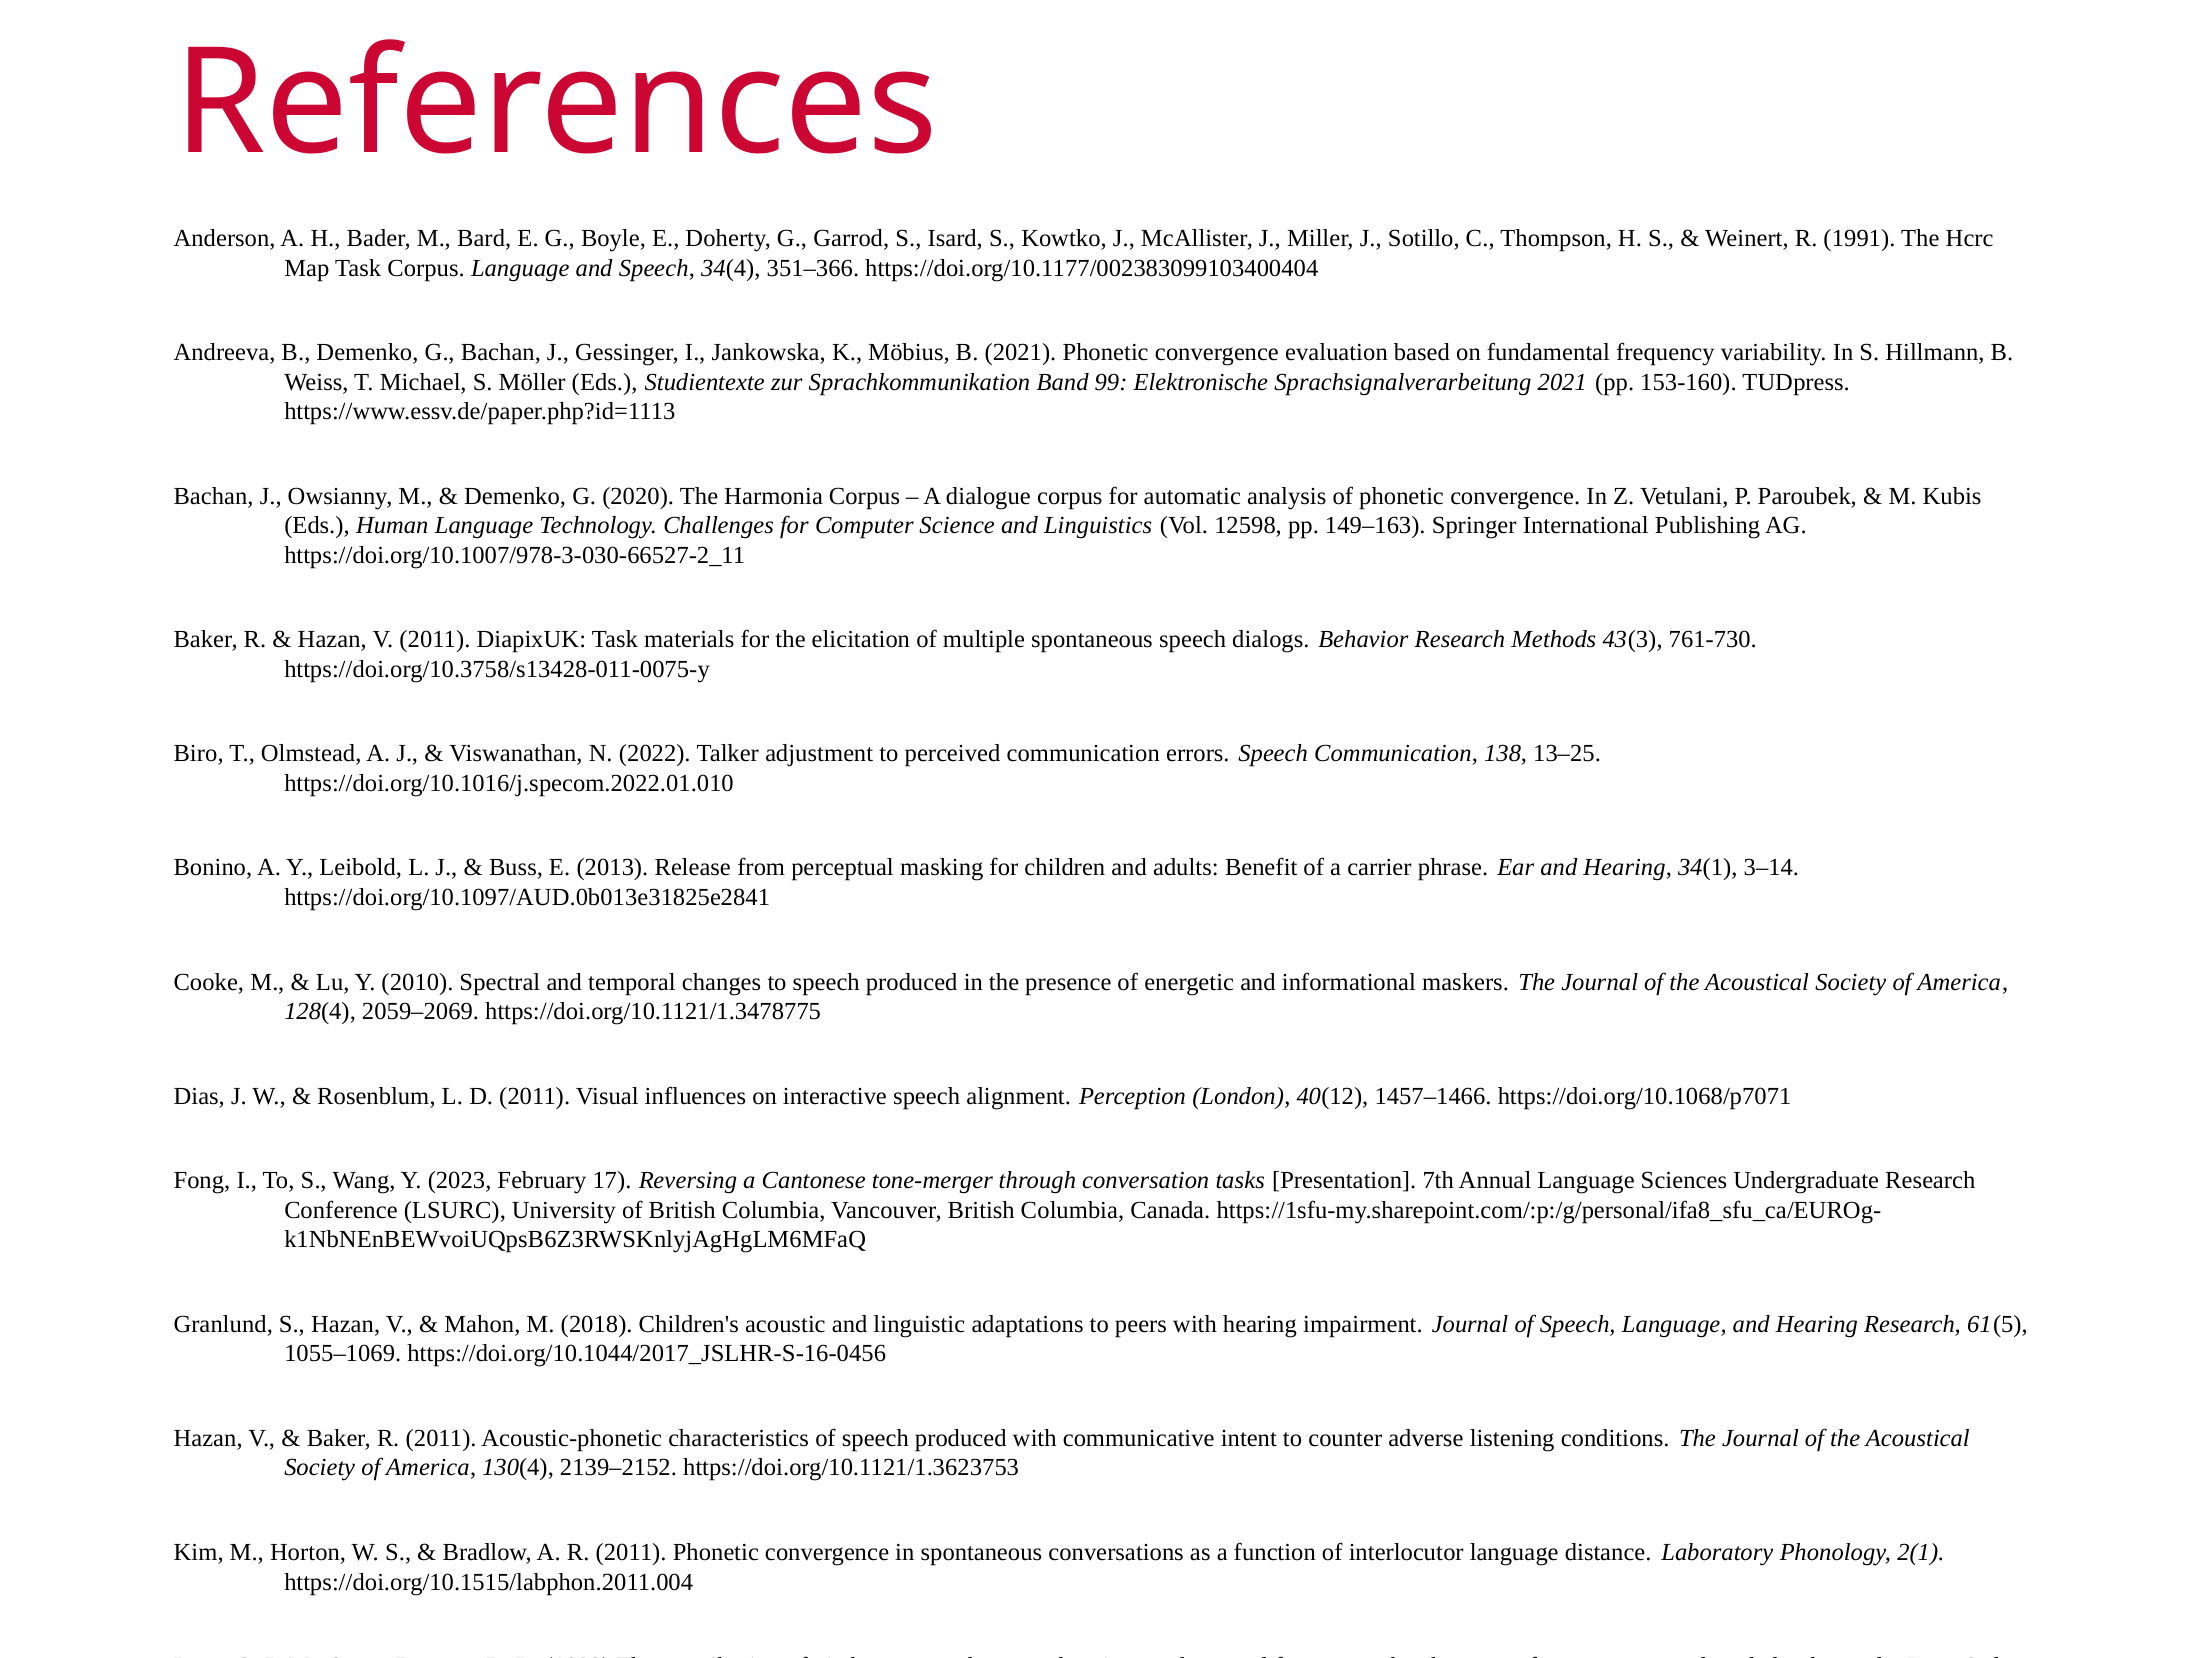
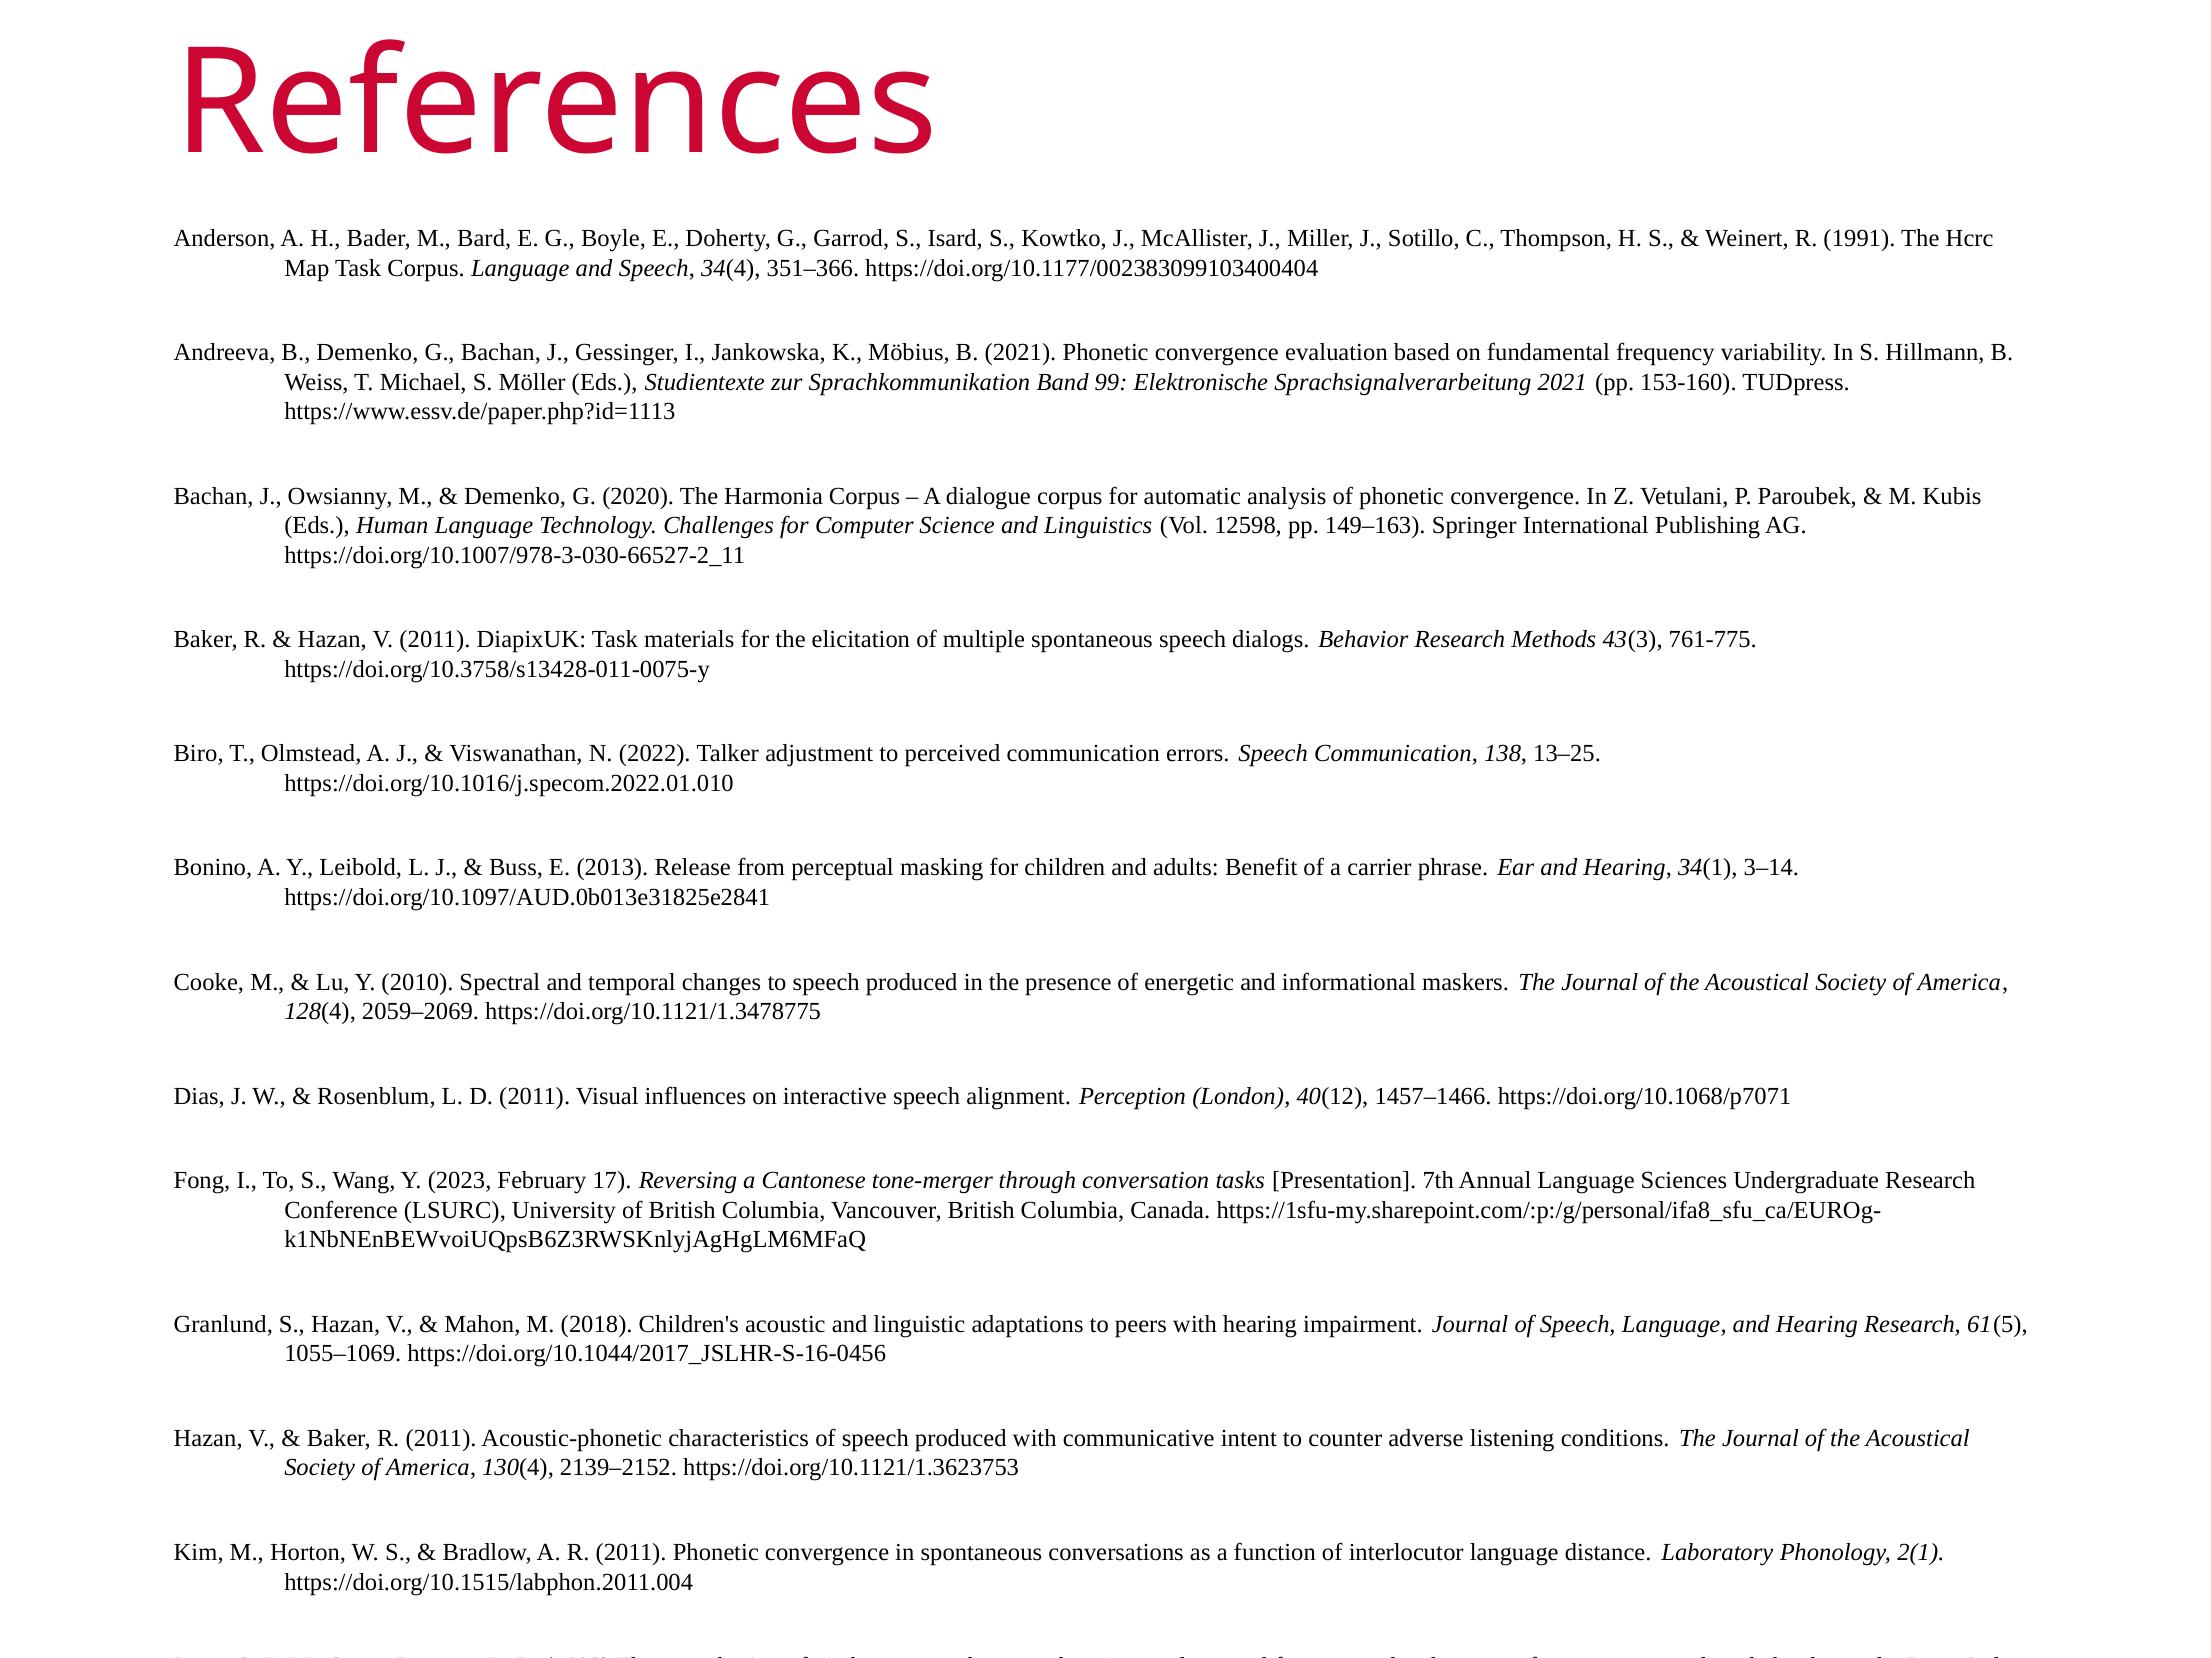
761-730: 761-730 -> 761-775
